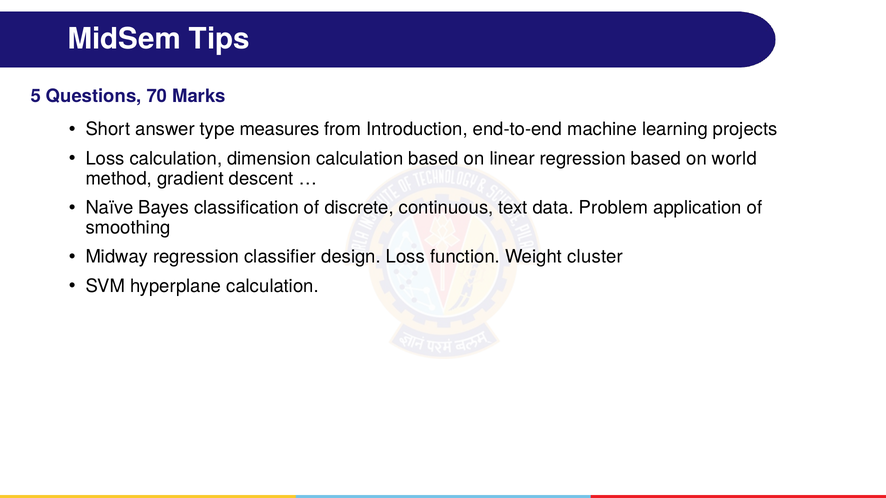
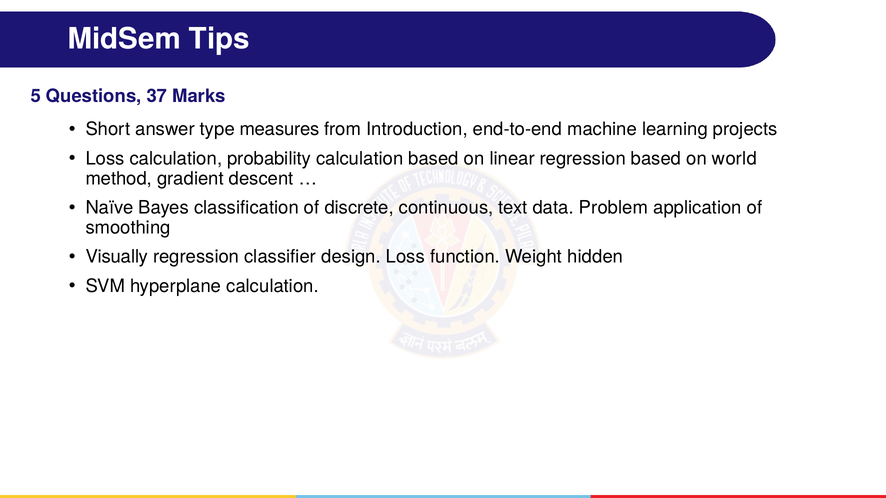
70: 70 -> 37
dimension: dimension -> probability
Midway: Midway -> Visually
cluster: cluster -> hidden
